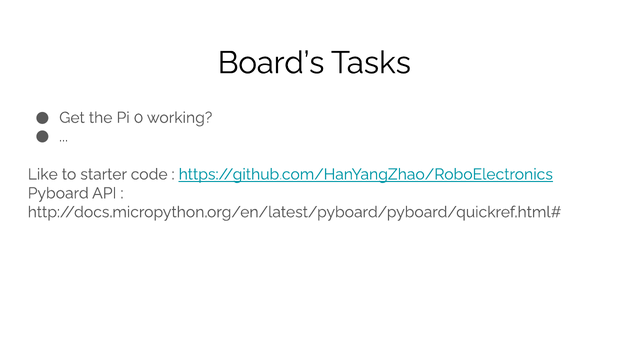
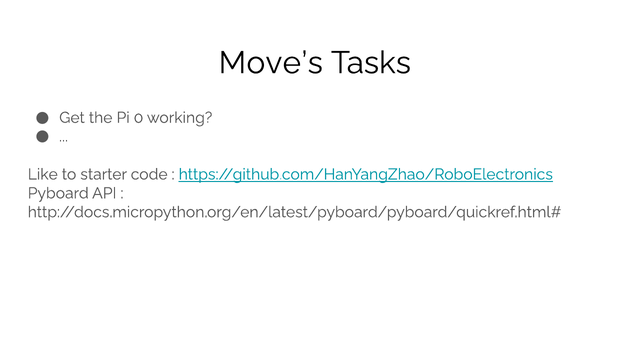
Board’s: Board’s -> Move’s
